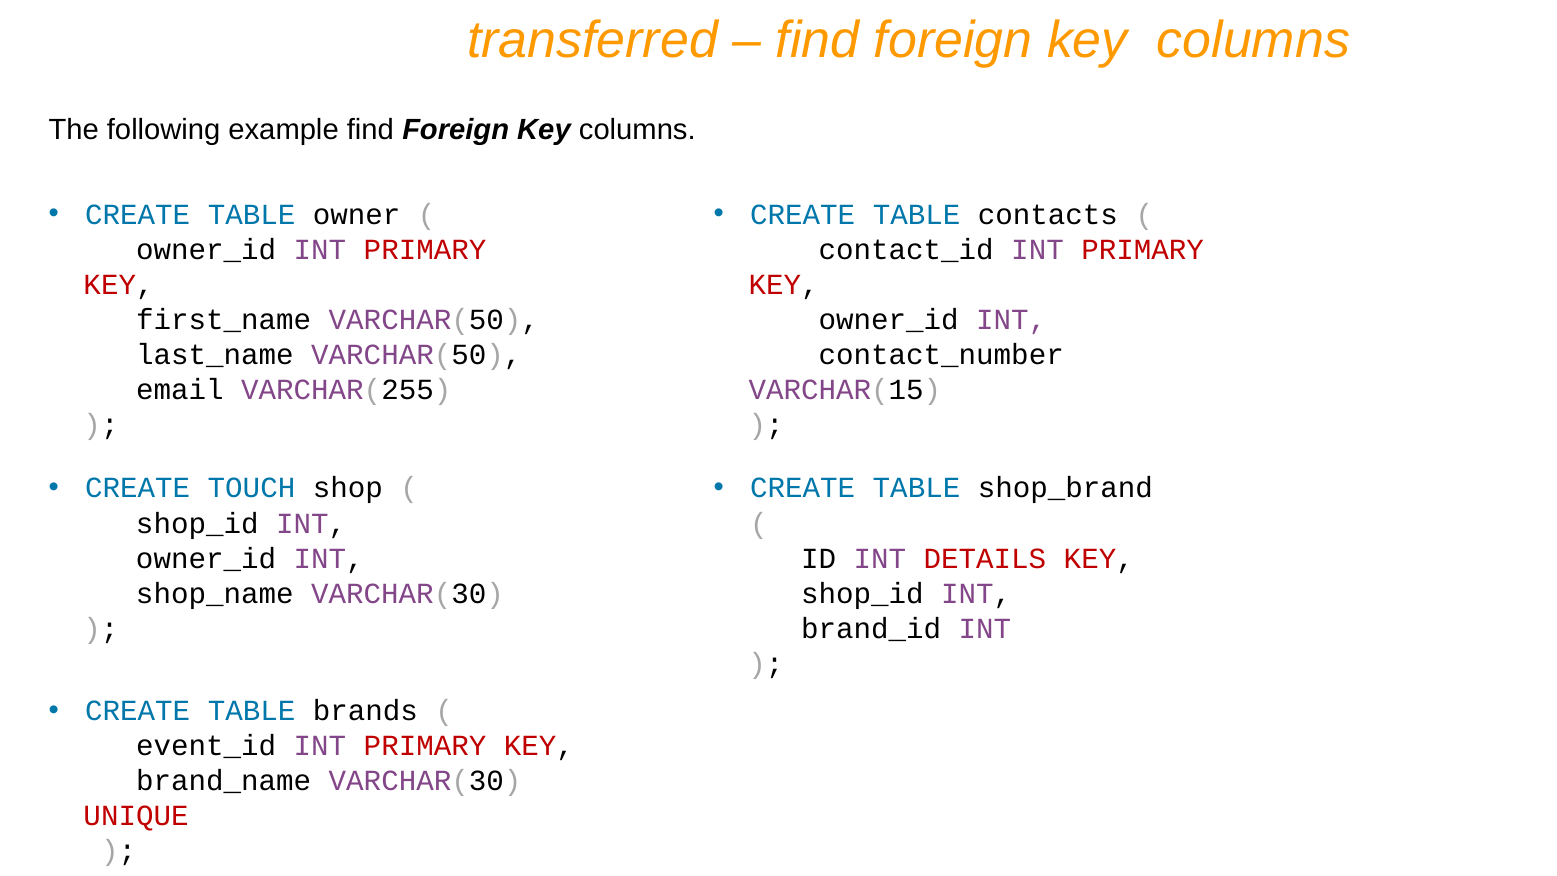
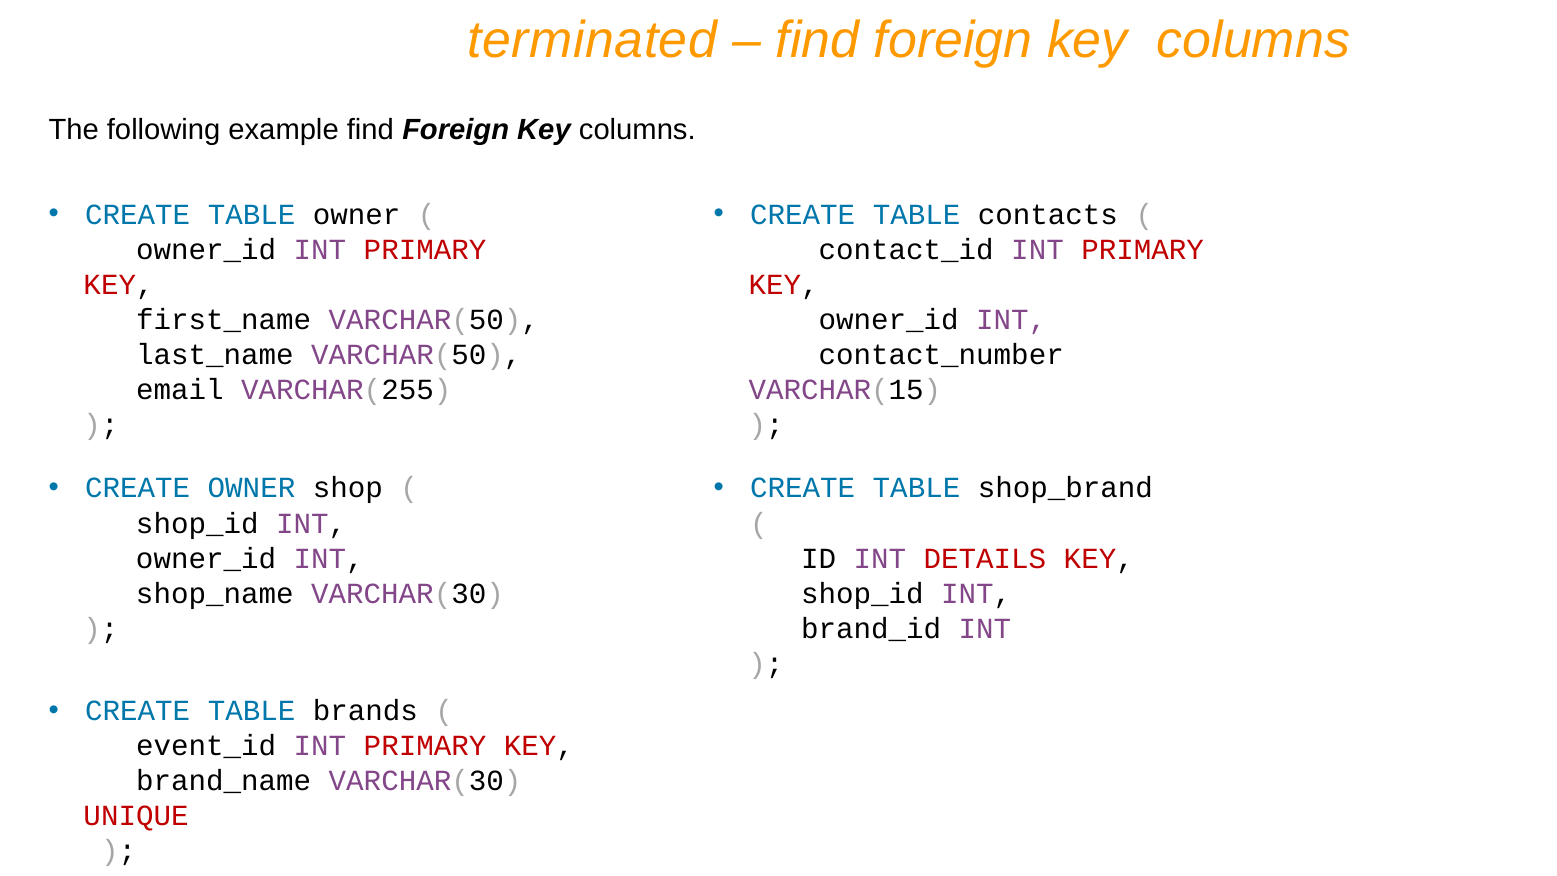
transferred: transferred -> terminated
CREATE TOUCH: TOUCH -> OWNER
